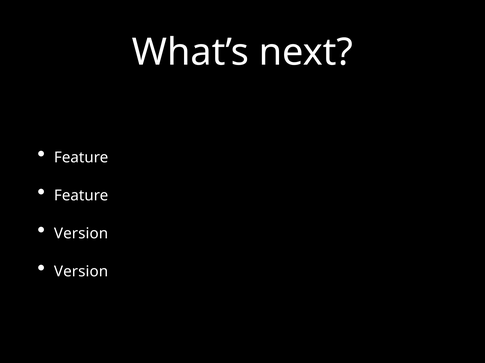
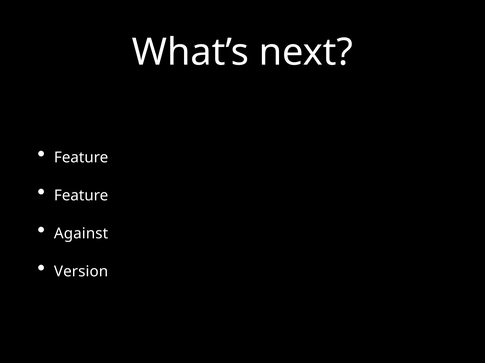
Version at (81, 234): Version -> Against
